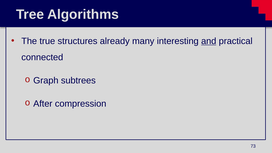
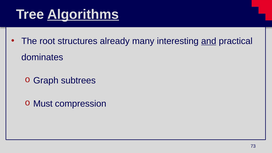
Algorithms underline: none -> present
true: true -> root
connected: connected -> dominates
After: After -> Must
